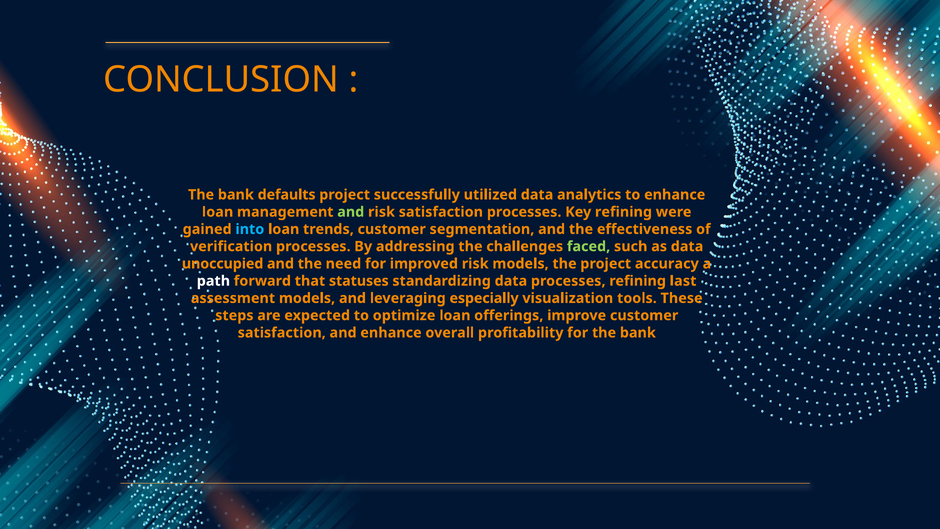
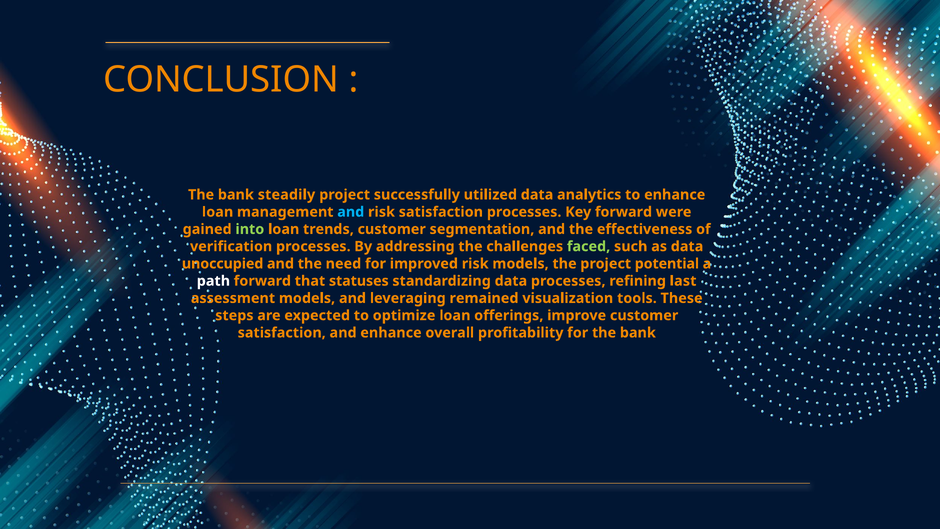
defaults: defaults -> steadily
and at (351, 212) colour: light green -> light blue
Key refining: refining -> forward
into colour: light blue -> light green
accuracy: accuracy -> potential
especially: especially -> remained
